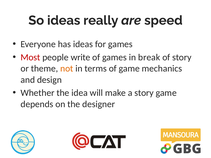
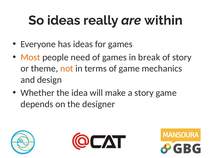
speed: speed -> within
Most colour: red -> orange
write: write -> need
